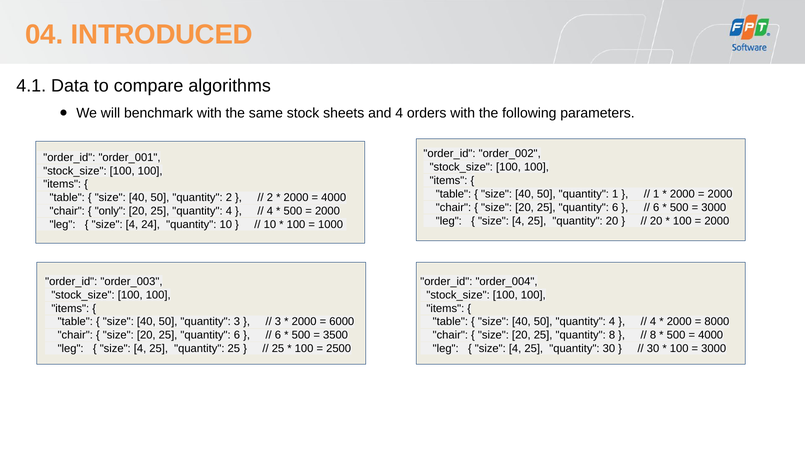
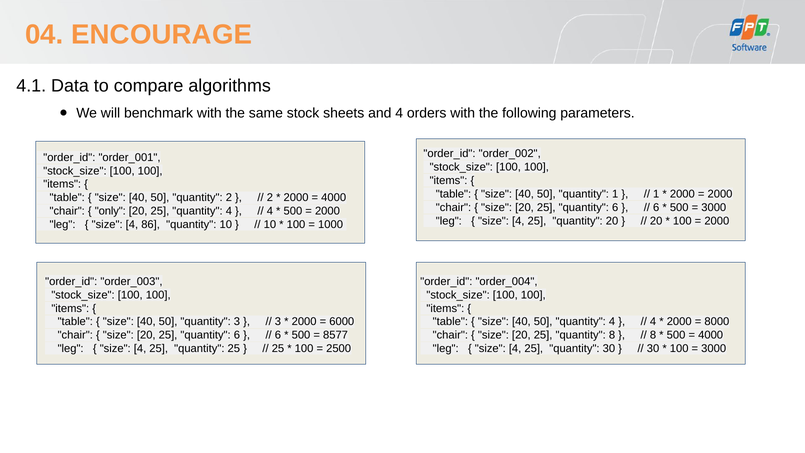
INTRODUCED: INTRODUCED -> ENCOURAGE
24: 24 -> 86
3500: 3500 -> 8577
